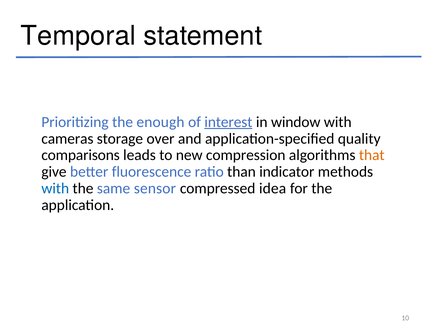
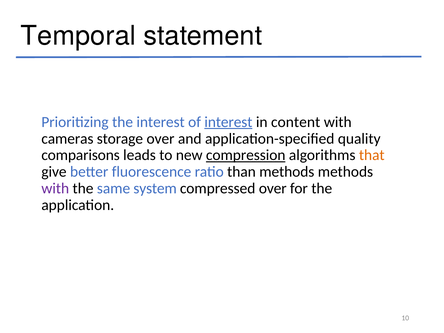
the enough: enough -> interest
window: window -> content
compression underline: none -> present
than indicator: indicator -> methods
with at (55, 189) colour: blue -> purple
sensor: sensor -> system
compressed idea: idea -> over
